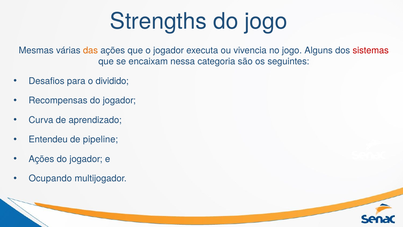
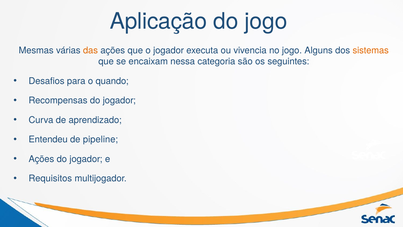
Strengths: Strengths -> Aplicação
sistemas colour: red -> orange
dividido: dividido -> quando
Ocupando: Ocupando -> Requisitos
